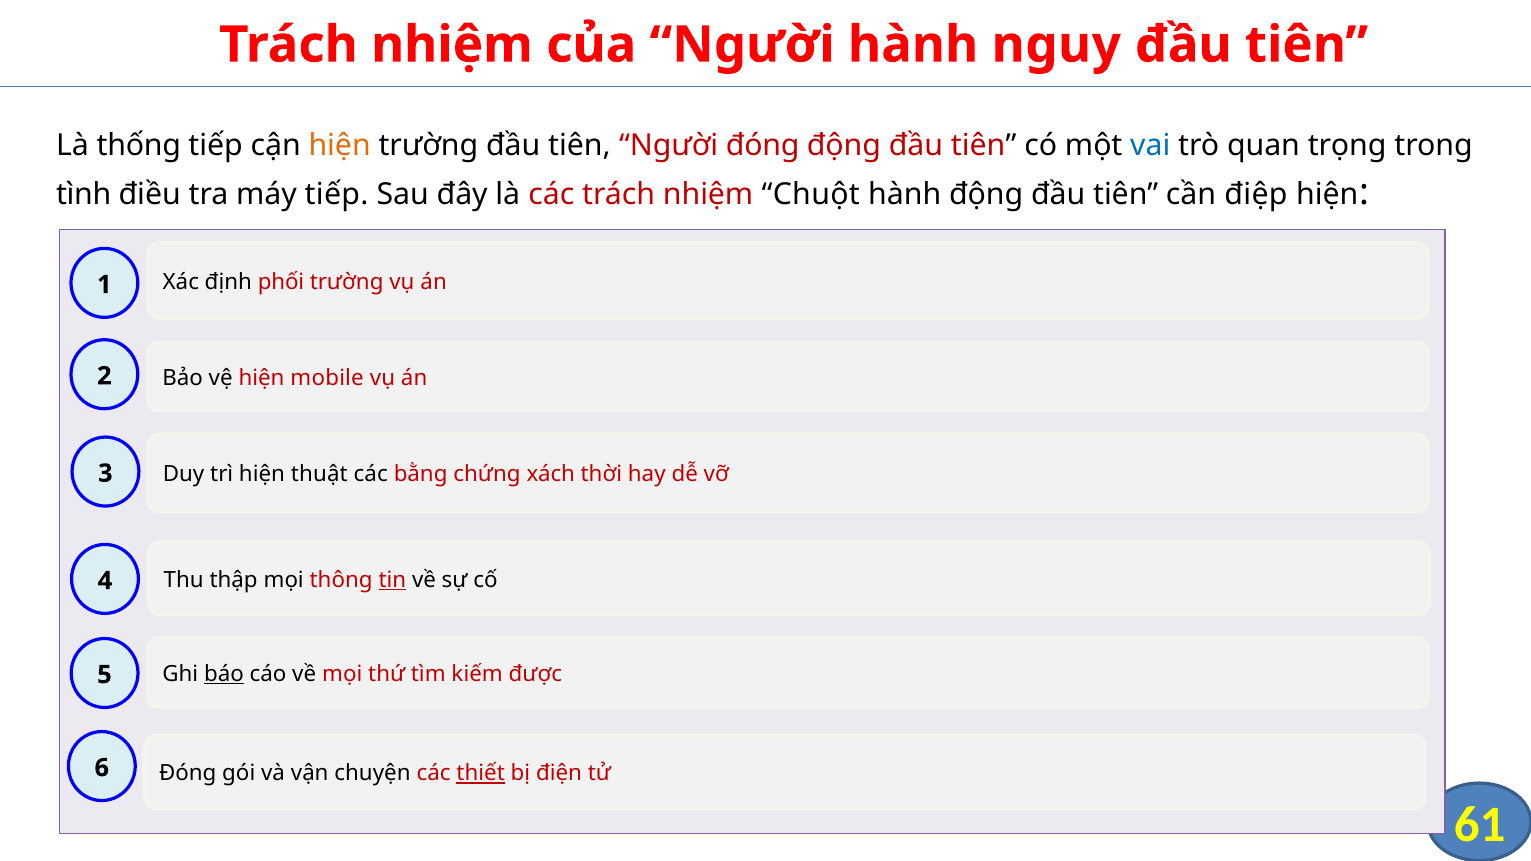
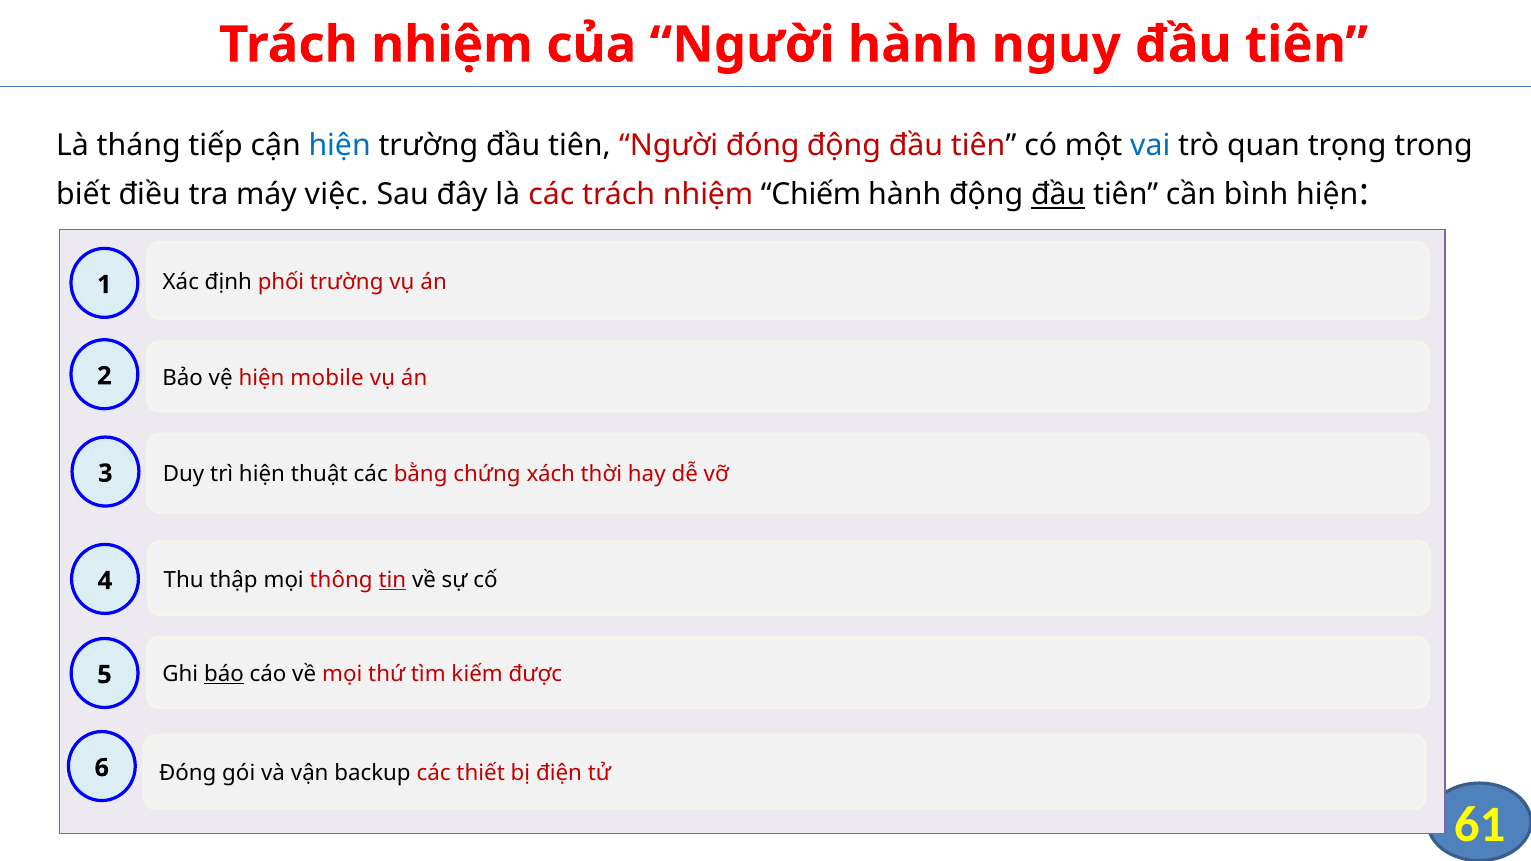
thống: thống -> tháng
hiện at (340, 146) colour: orange -> blue
tình: tình -> biết
máy tiếp: tiếp -> việc
Chuột: Chuột -> Chiếm
đầu at (1058, 195) underline: none -> present
điệp: điệp -> bình
chuyện: chuyện -> backup
thiết underline: present -> none
